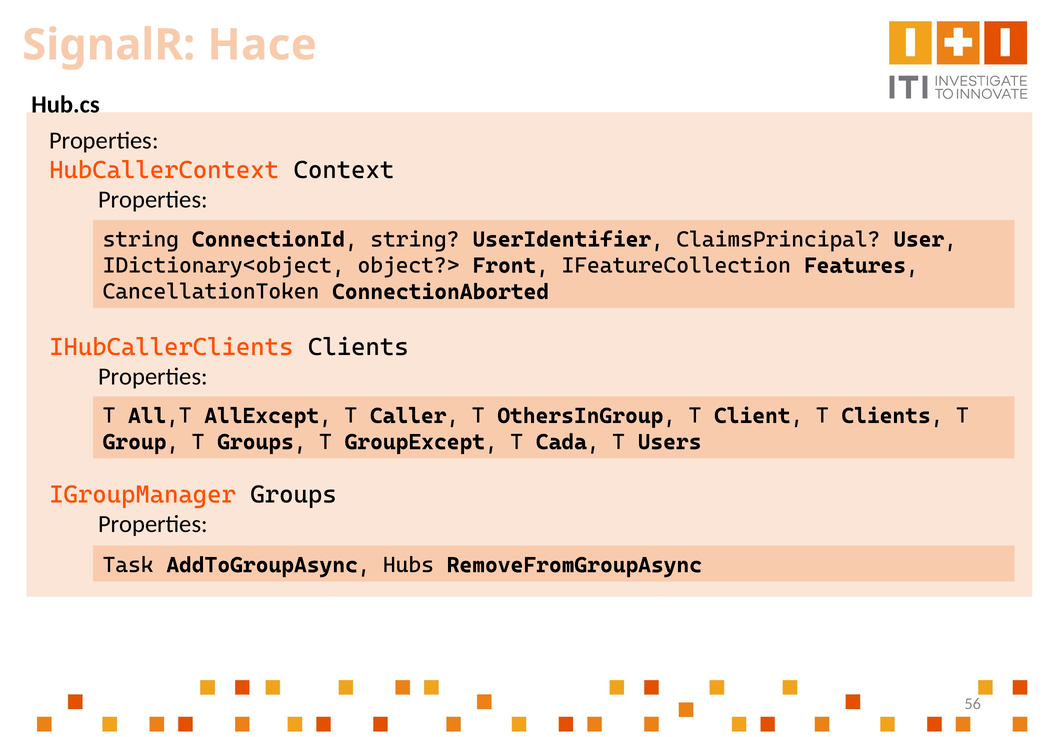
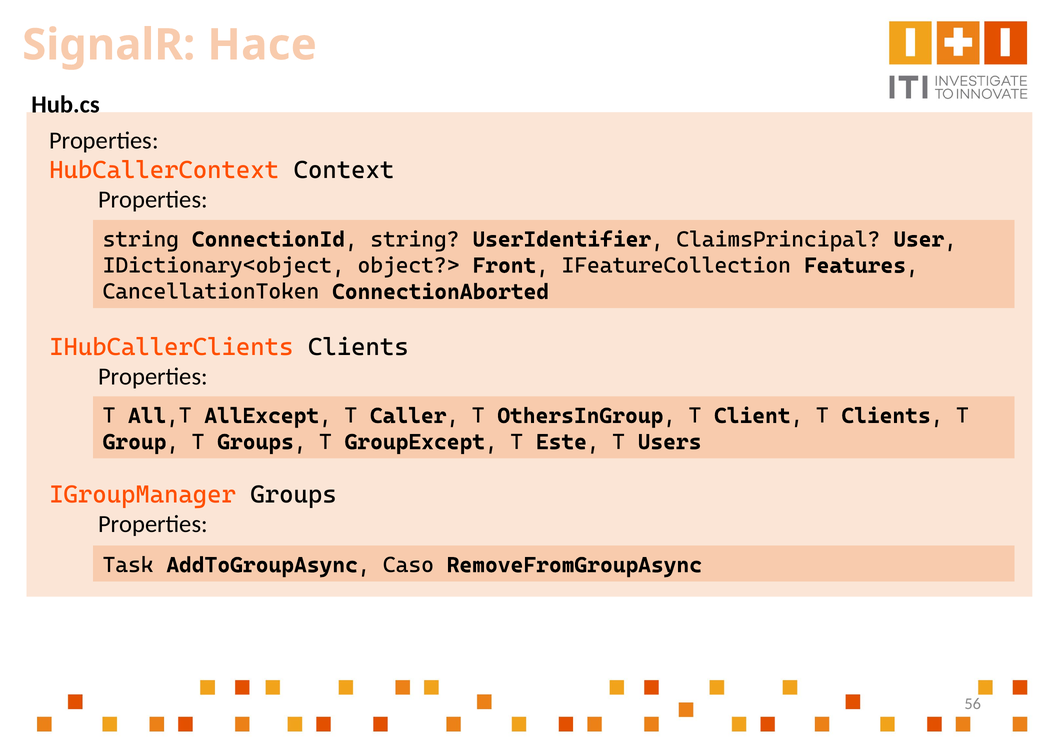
Cada: Cada -> Este
Hubs: Hubs -> Caso
